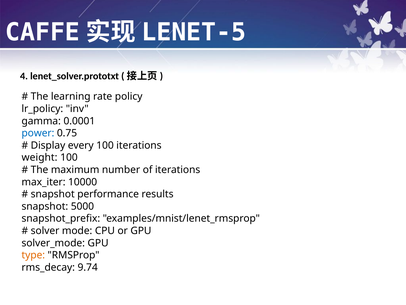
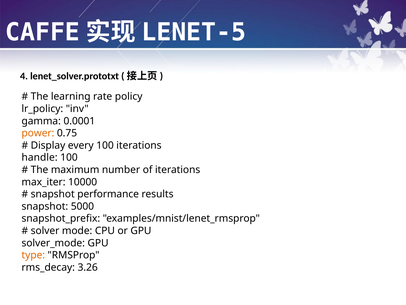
power colour: blue -> orange
weight: weight -> handle
9.74: 9.74 -> 3.26
